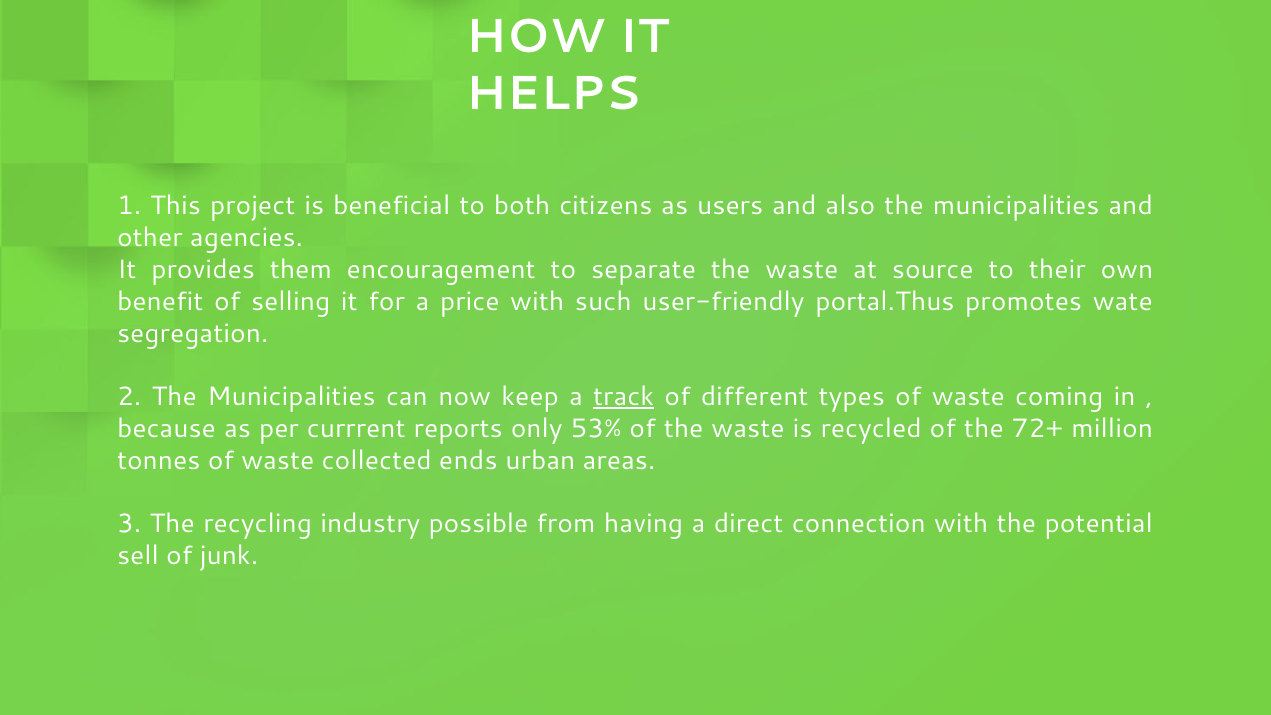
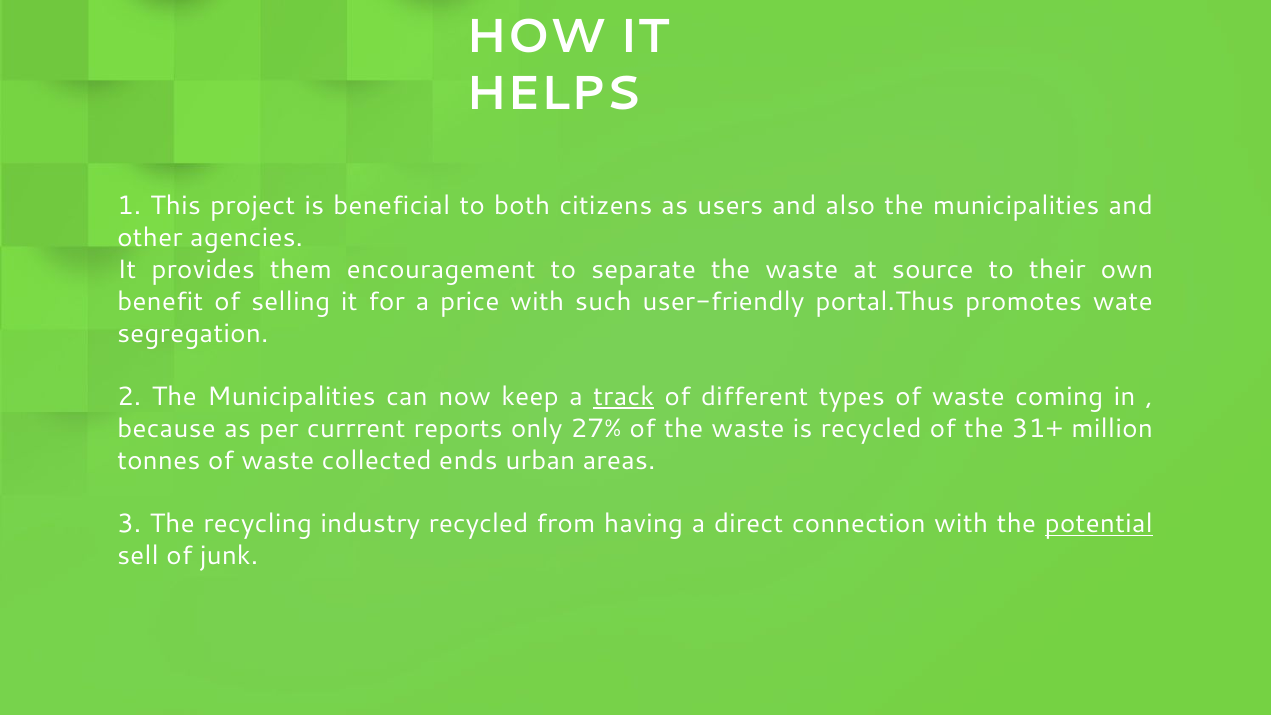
53%: 53% -> 27%
72+: 72+ -> 31+
industry possible: possible -> recycled
potential underline: none -> present
